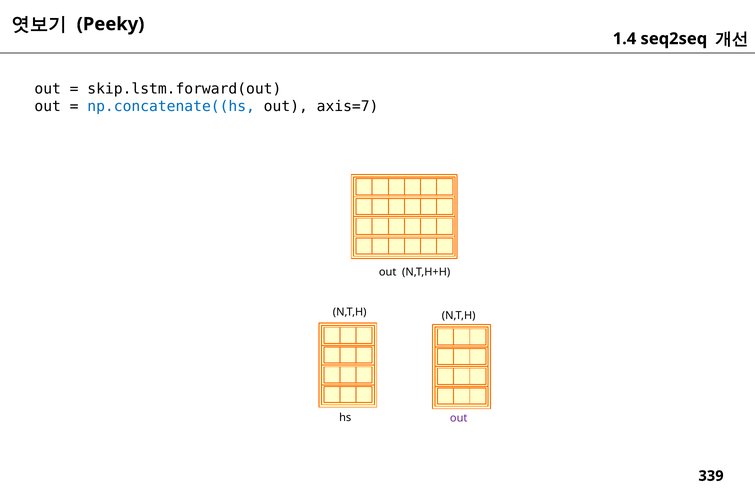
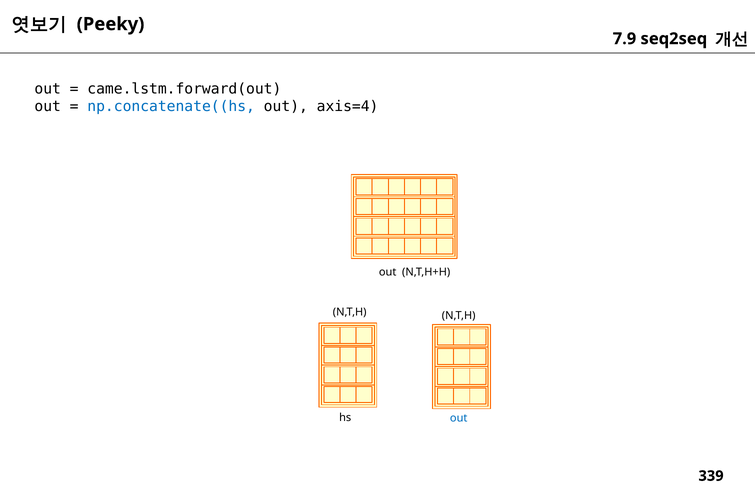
1.4: 1.4 -> 7.9
skip.lstm.forward(out: skip.lstm.forward(out -> came.lstm.forward(out
axis=7: axis=7 -> axis=4
out at (459, 418) colour: purple -> blue
